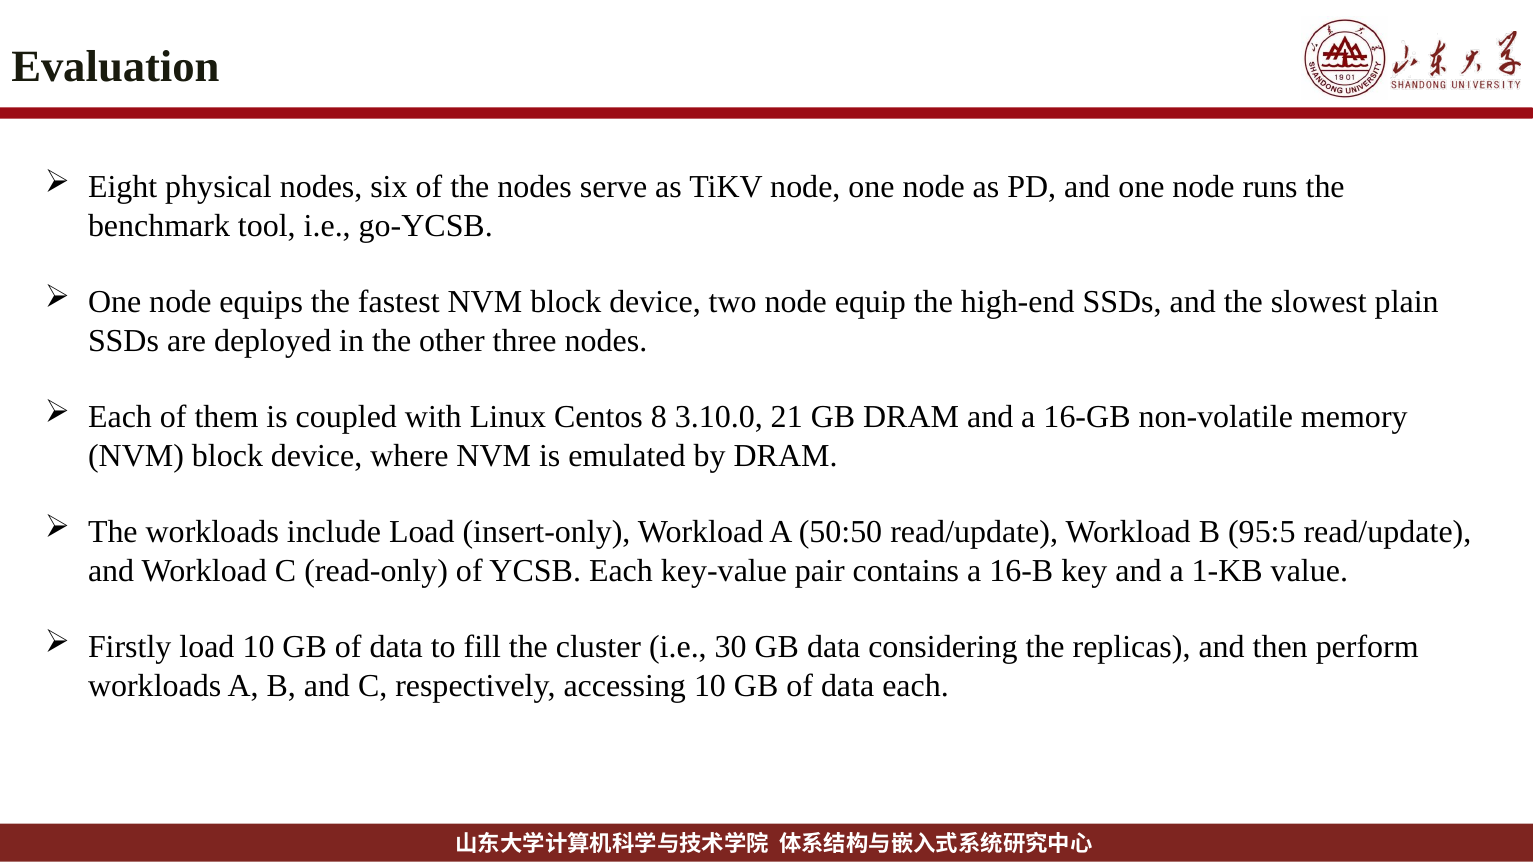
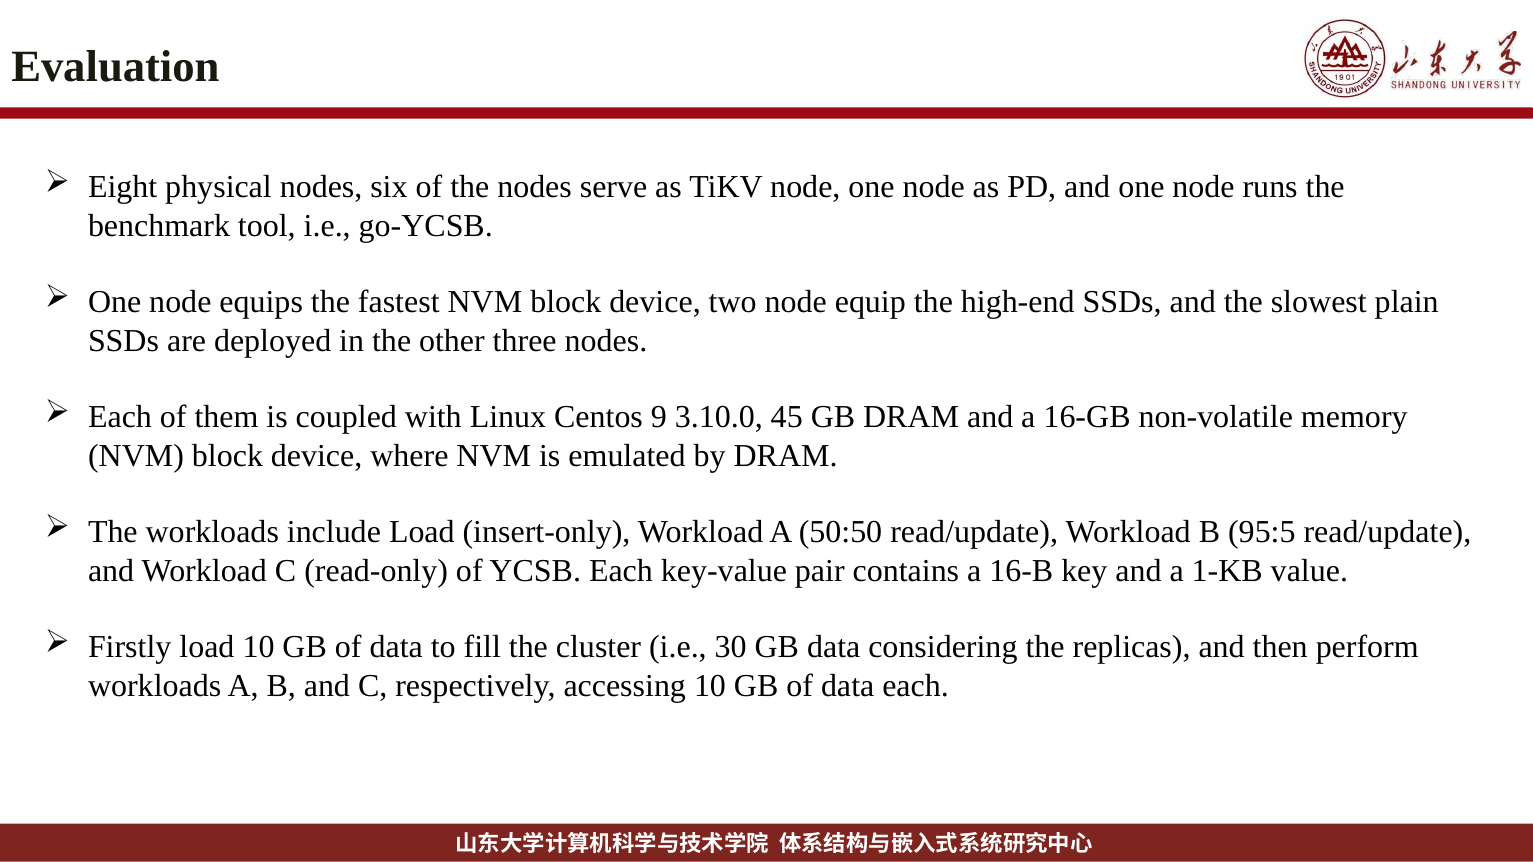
8: 8 -> 9
21: 21 -> 45
